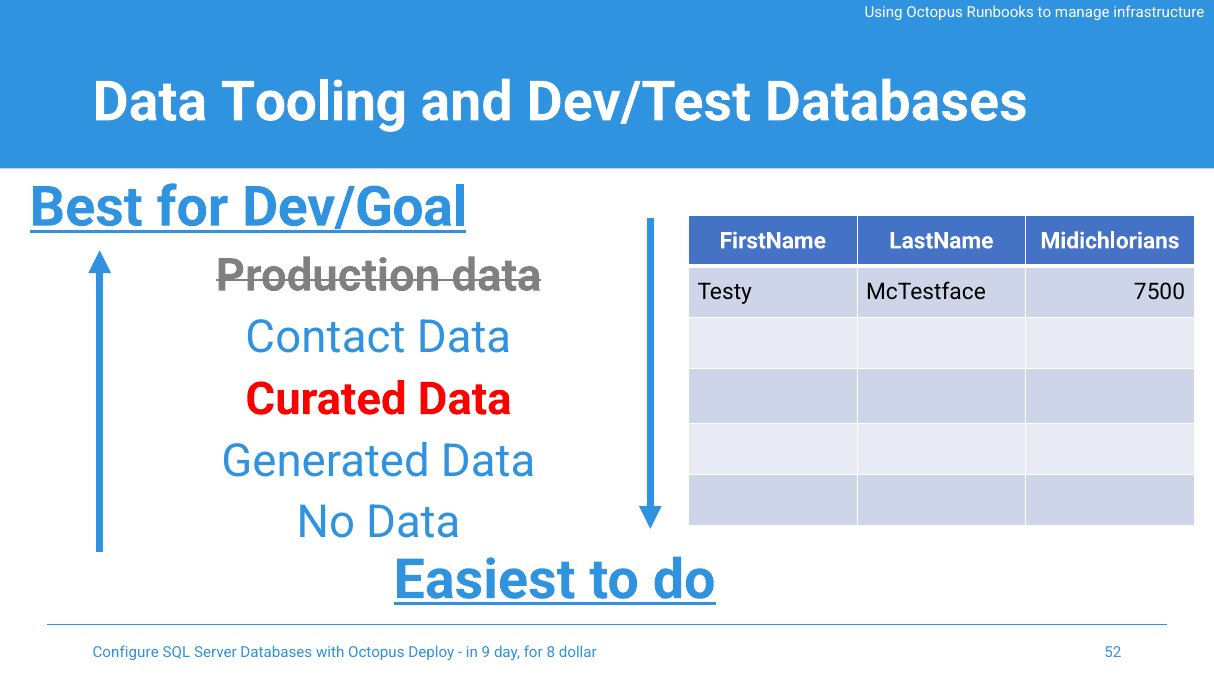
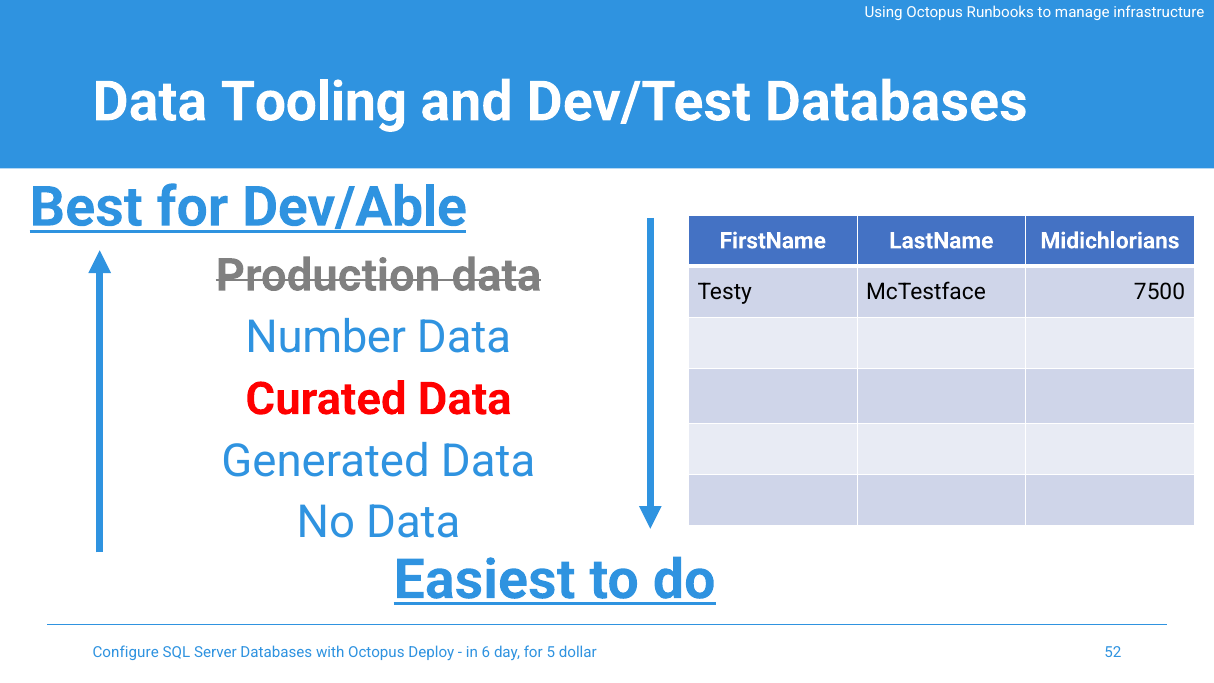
Dev/Goal: Dev/Goal -> Dev/Able
Contact: Contact -> Number
9: 9 -> 6
8: 8 -> 5
